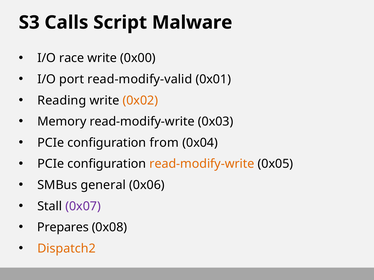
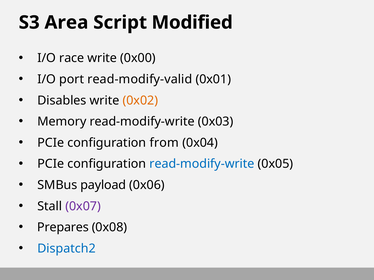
Calls: Calls -> Area
Malware: Malware -> Modified
Reading: Reading -> Disables
read-modify-write at (202, 164) colour: orange -> blue
general: general -> payload
Dispatch2 colour: orange -> blue
